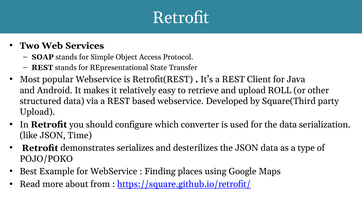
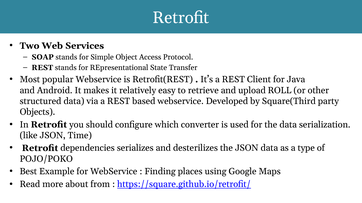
Upload at (37, 112): Upload -> Objects
demonstrates: demonstrates -> dependencies
